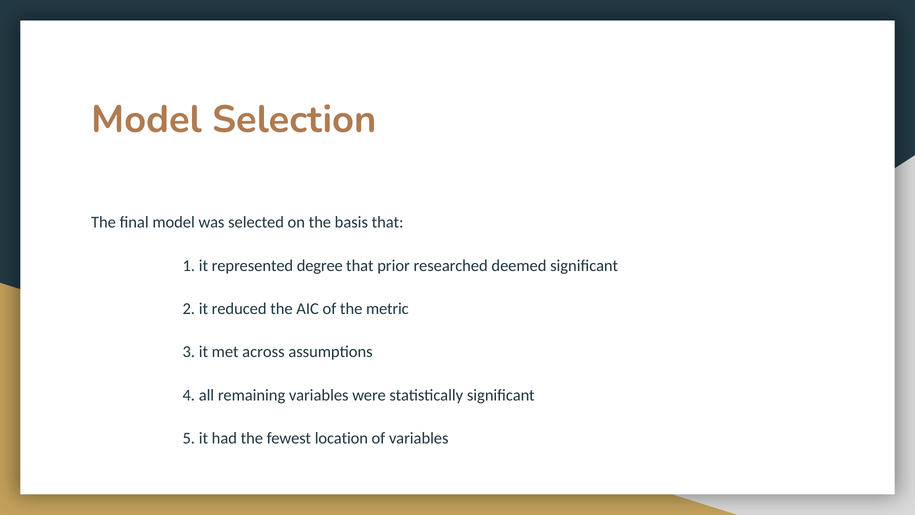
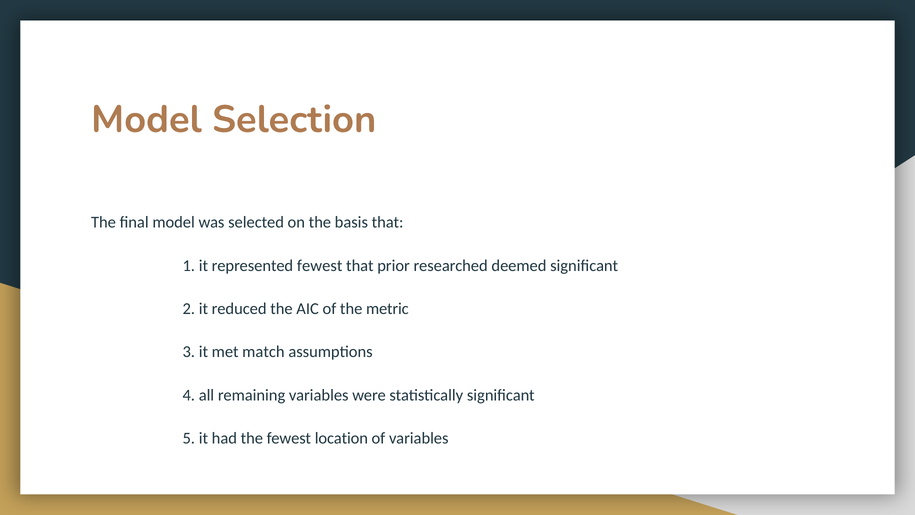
represented degree: degree -> fewest
across: across -> match
